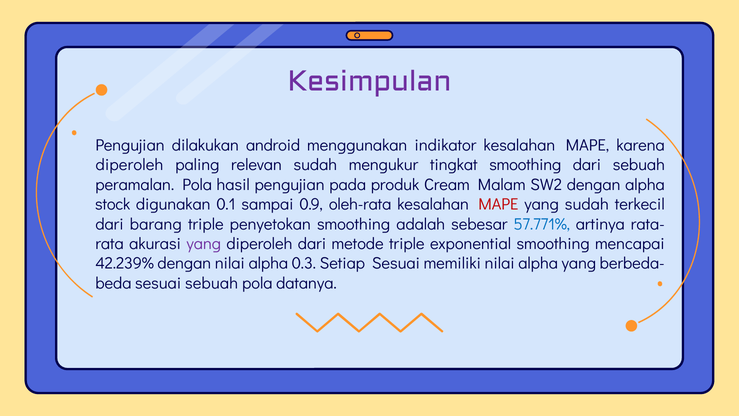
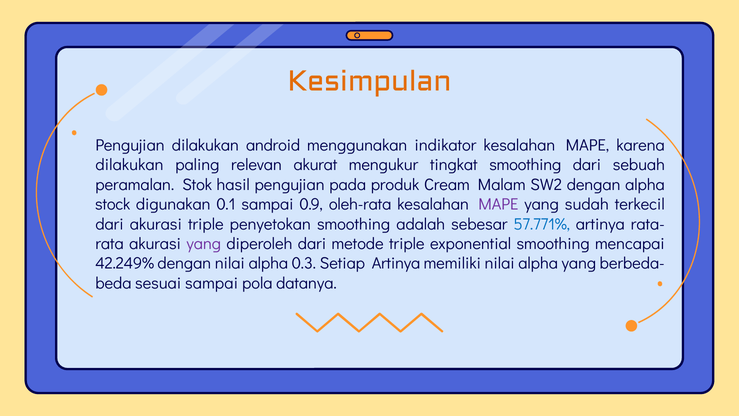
Kesimpulan colour: purple -> orange
diperoleh at (129, 165): diperoleh -> dilakukan
relevan sudah: sudah -> akurat
peramalan Pola: Pola -> Stok
MAPE at (498, 204) colour: red -> purple
dari barang: barang -> akurasi
42.239%: 42.239% -> 42.249%
Setiap Sesuai: Sesuai -> Artinya
sesuai sebuah: sebuah -> sampai
